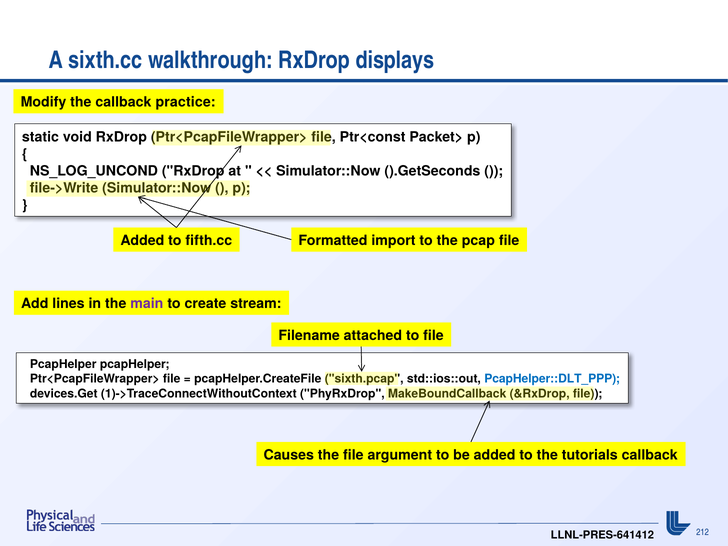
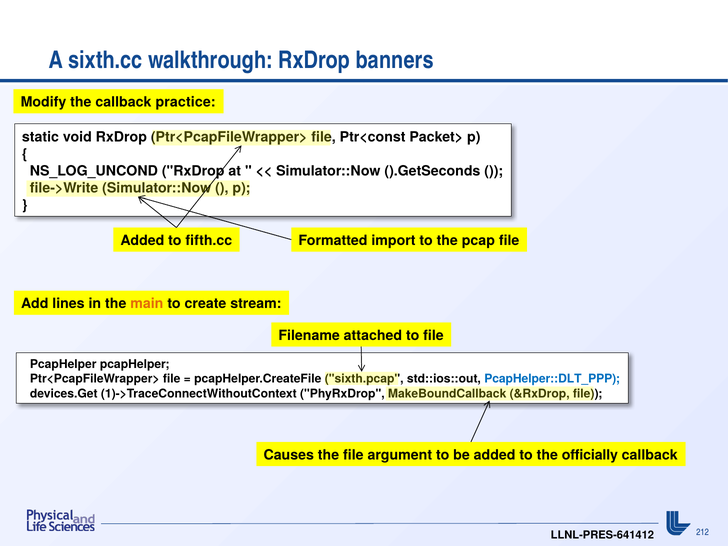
displays: displays -> banners
main colour: purple -> orange
tutorials: tutorials -> officially
